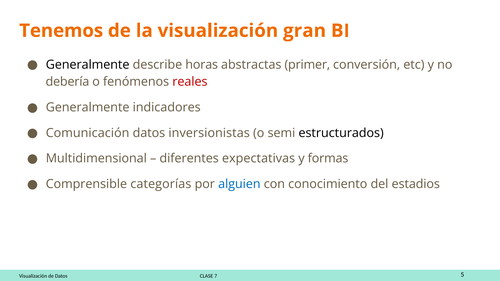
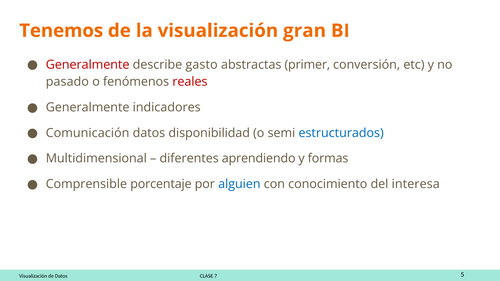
Generalmente at (88, 65) colour: black -> red
horas: horas -> gasto
debería: debería -> pasado
inversionistas: inversionistas -> disponibilidad
estructurados colour: black -> blue
expectativas: expectativas -> aprendiendo
categorías: categorías -> porcentaje
estadios: estadios -> interesa
